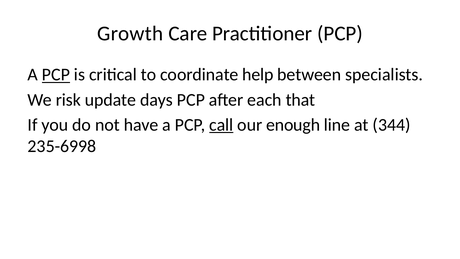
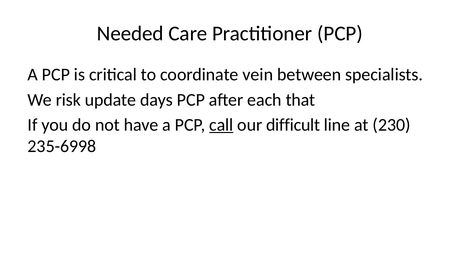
Growth: Growth -> Needed
PCP at (56, 75) underline: present -> none
help: help -> vein
enough: enough -> difficult
344: 344 -> 230
